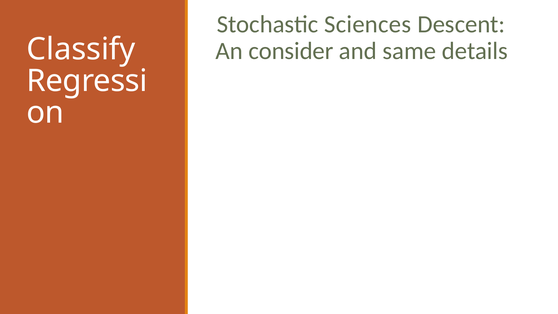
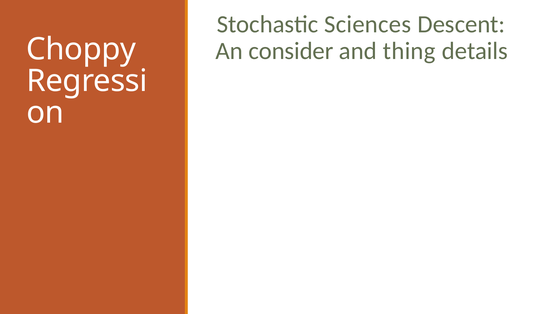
Classify: Classify -> Choppy
same: same -> thing
